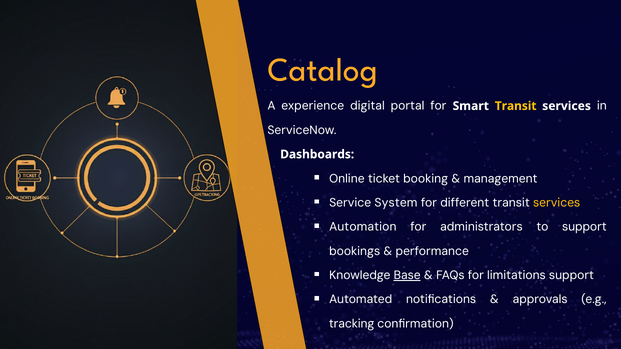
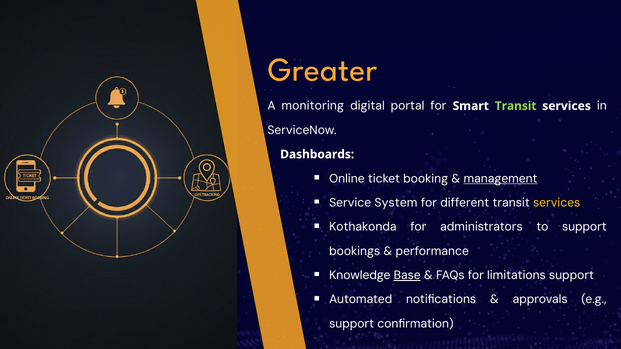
Catalog: Catalog -> Greater
experience: experience -> monitoring
Transit at (516, 106) colour: yellow -> light green
management underline: none -> present
Automation: Automation -> Kothakonda
tracking at (352, 324): tracking -> support
